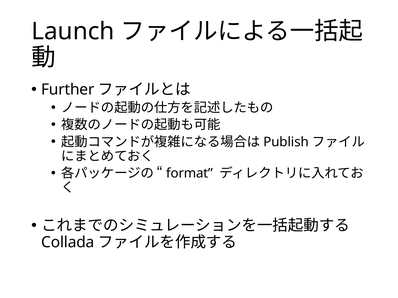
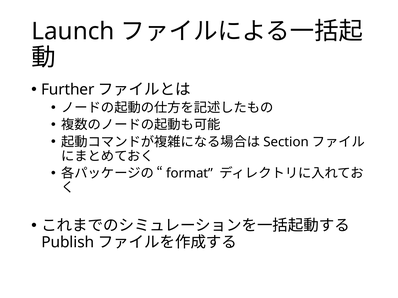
Publish: Publish -> Section
Collada: Collada -> Publish
